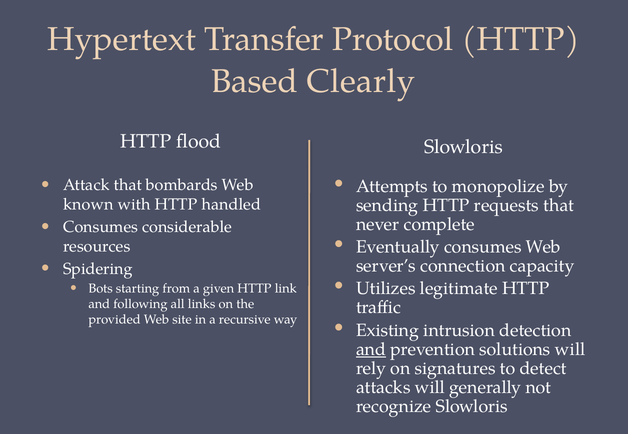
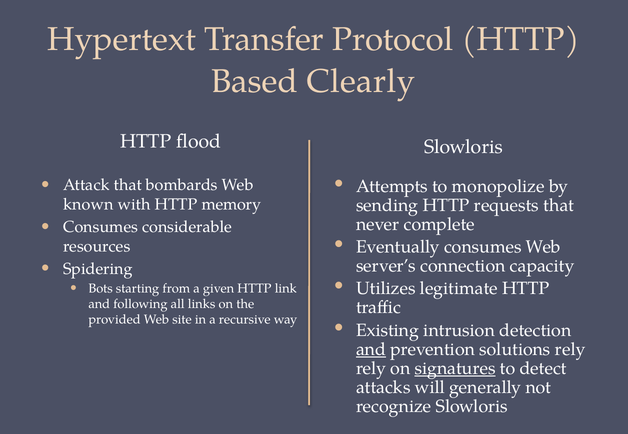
handled: handled -> memory
solutions will: will -> rely
signatures underline: none -> present
